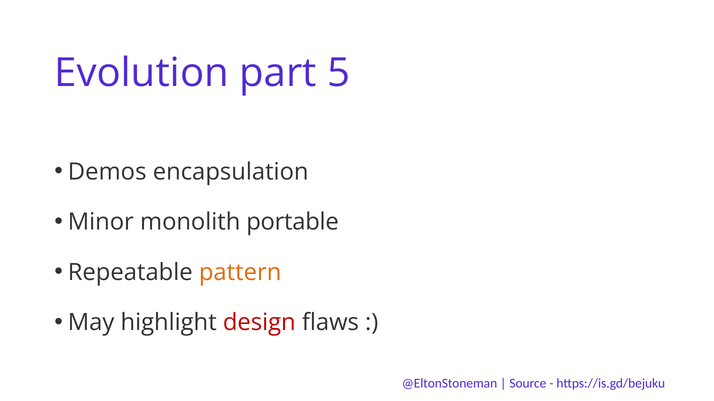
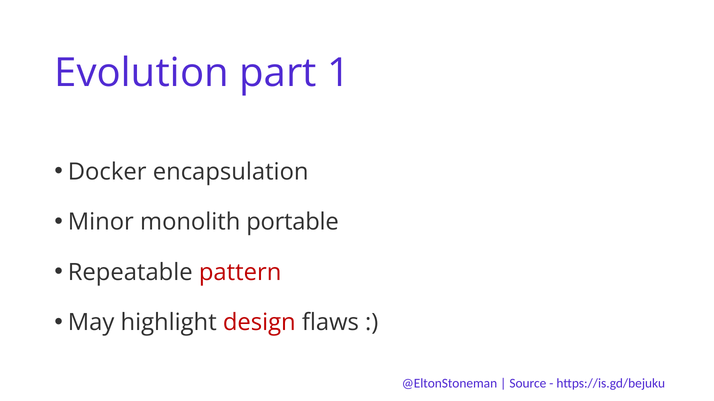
5: 5 -> 1
Demos: Demos -> Docker
pattern colour: orange -> red
